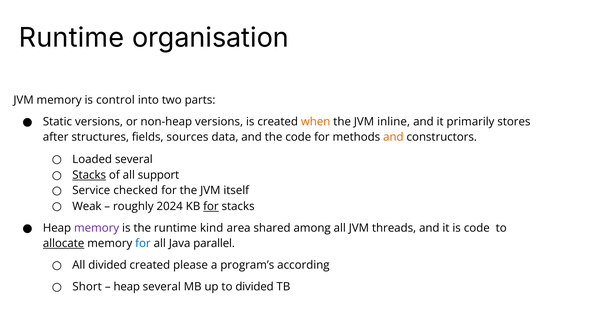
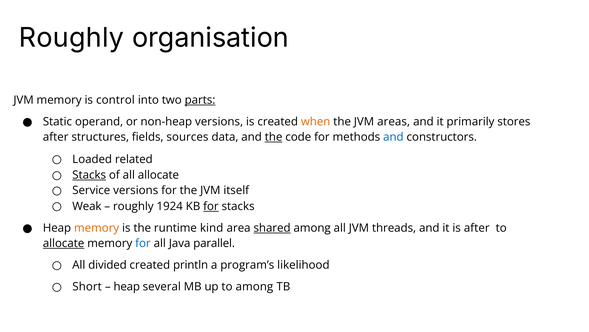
Runtime at (72, 38): Runtime -> Roughly
parts underline: none -> present
Static versions: versions -> operand
inline: inline -> areas
the at (274, 137) underline: none -> present
and at (393, 137) colour: orange -> blue
Loaded several: several -> related
all support: support -> allocate
Service checked: checked -> versions
2024: 2024 -> 1924
memory at (97, 228) colour: purple -> orange
shared underline: none -> present
is code: code -> after
please: please -> println
according: according -> likelihood
to divided: divided -> among
